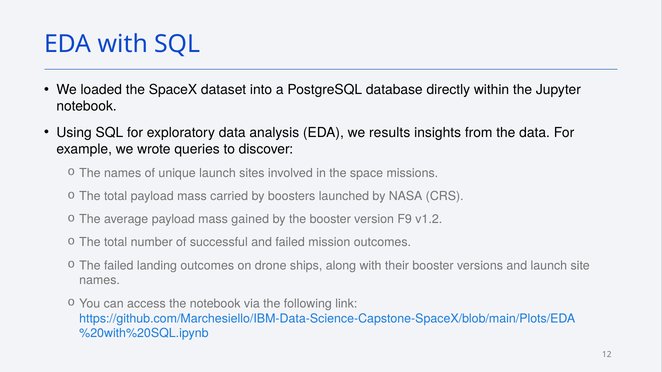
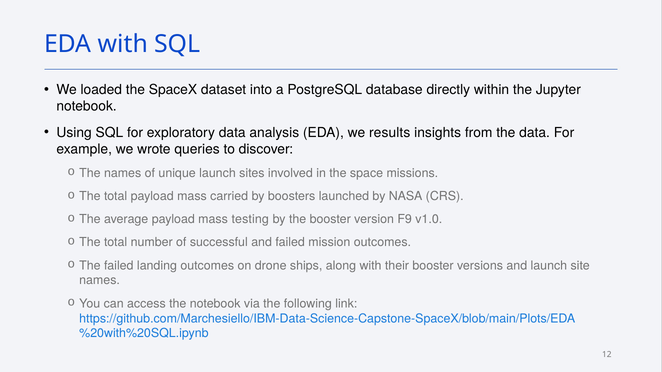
gained: gained -> testing
v1.2: v1.2 -> v1.0
